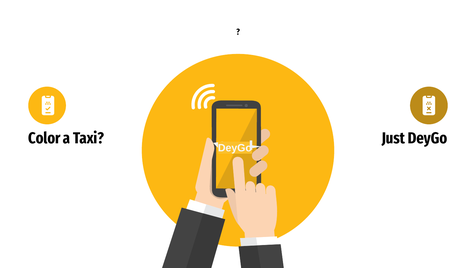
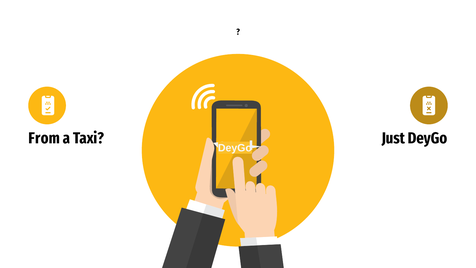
Color: Color -> From
